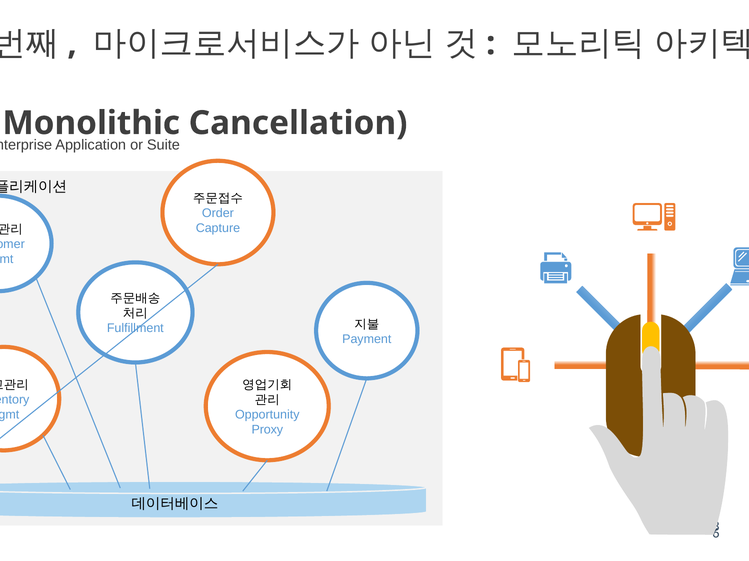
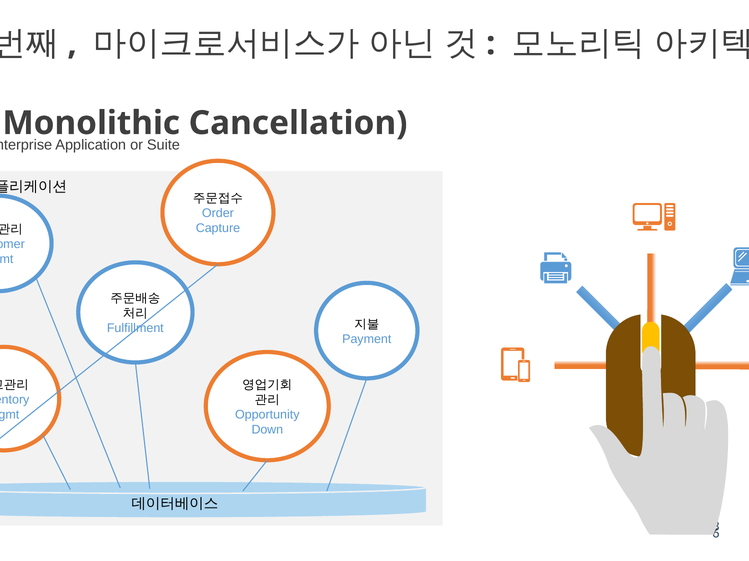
Proxy: Proxy -> Down
